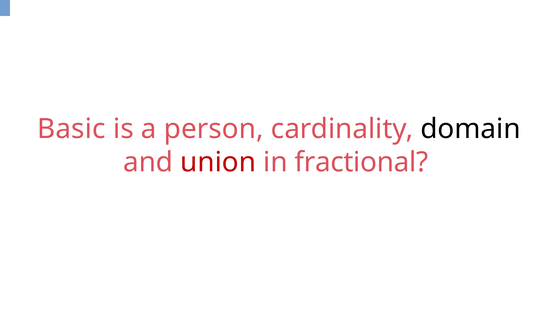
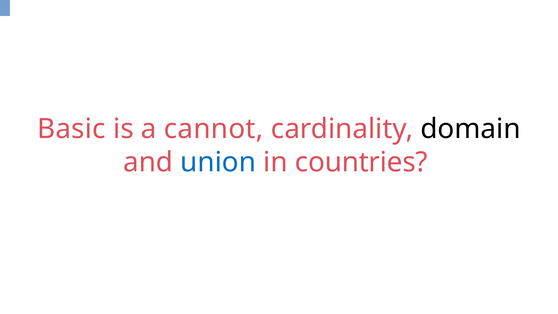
person: person -> cannot
union colour: red -> blue
fractional: fractional -> countries
